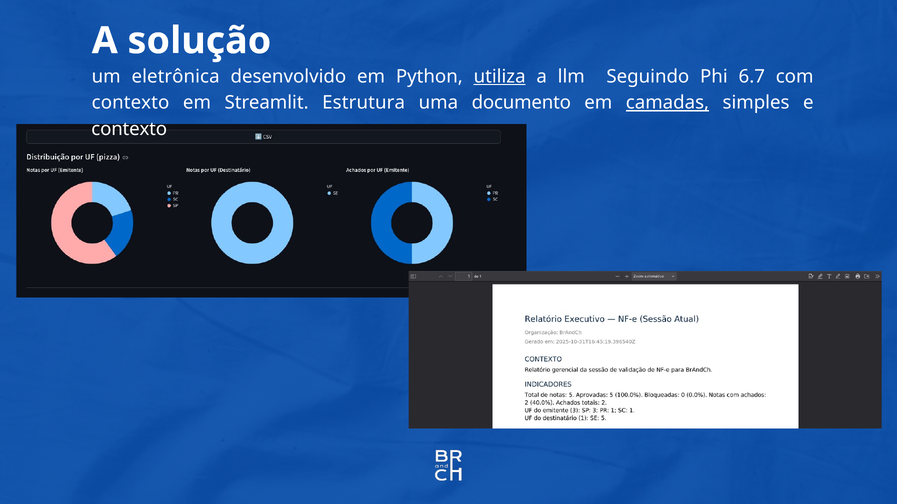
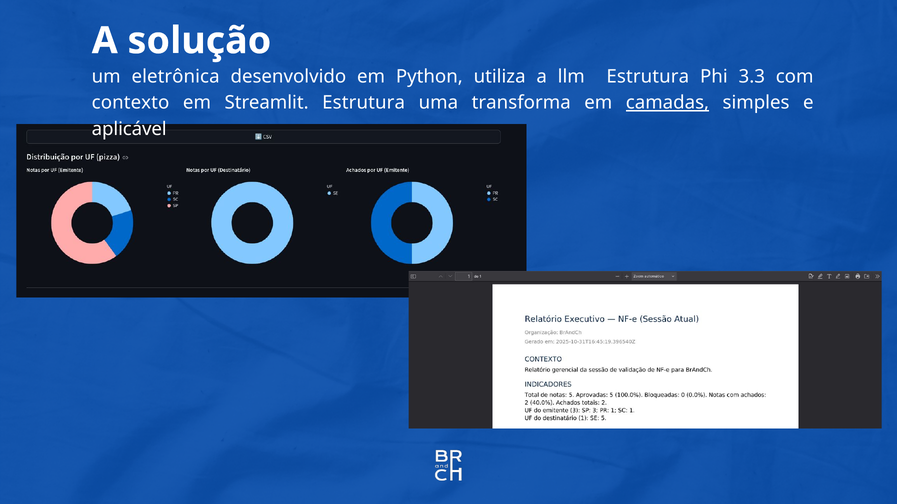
utiliza underline: present -> none
llm Seguindo: Seguindo -> Estrutura
6.7: 6.7 -> 3.3
documento: documento -> transforma
contexto at (129, 129): contexto -> aplicável
